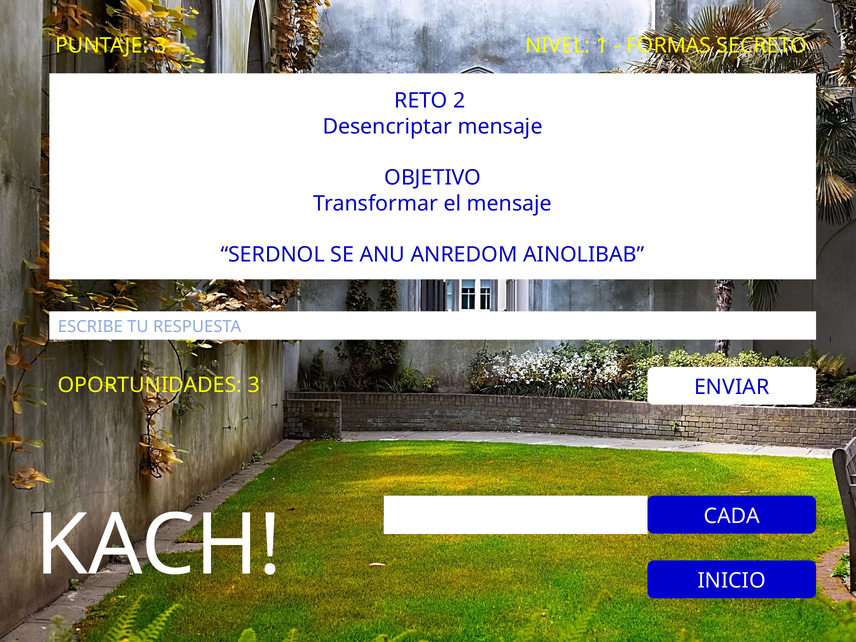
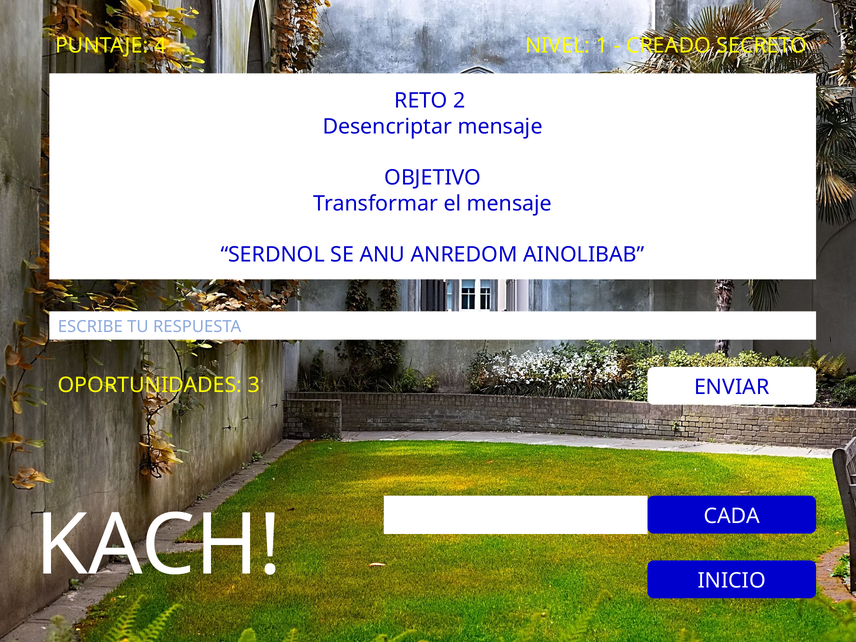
PUNTAJE 3: 3 -> 4
FORMAS: FORMAS -> CREADO
